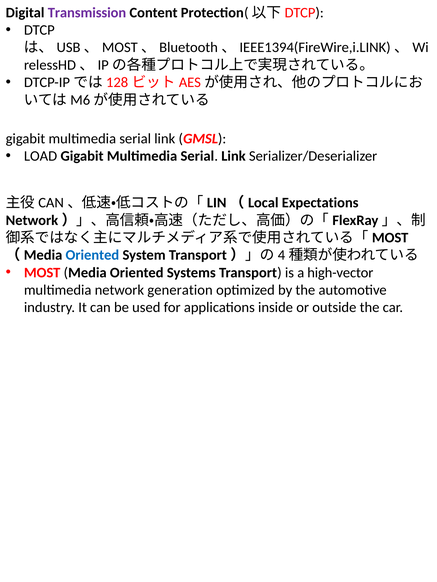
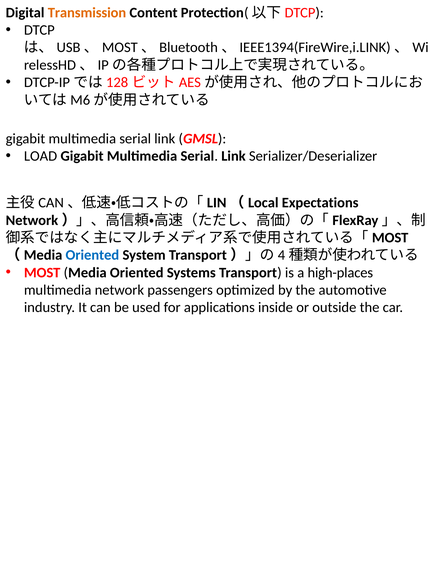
Transmission colour: purple -> orange
high-vector: high-vector -> high-places
generation: generation -> passengers
